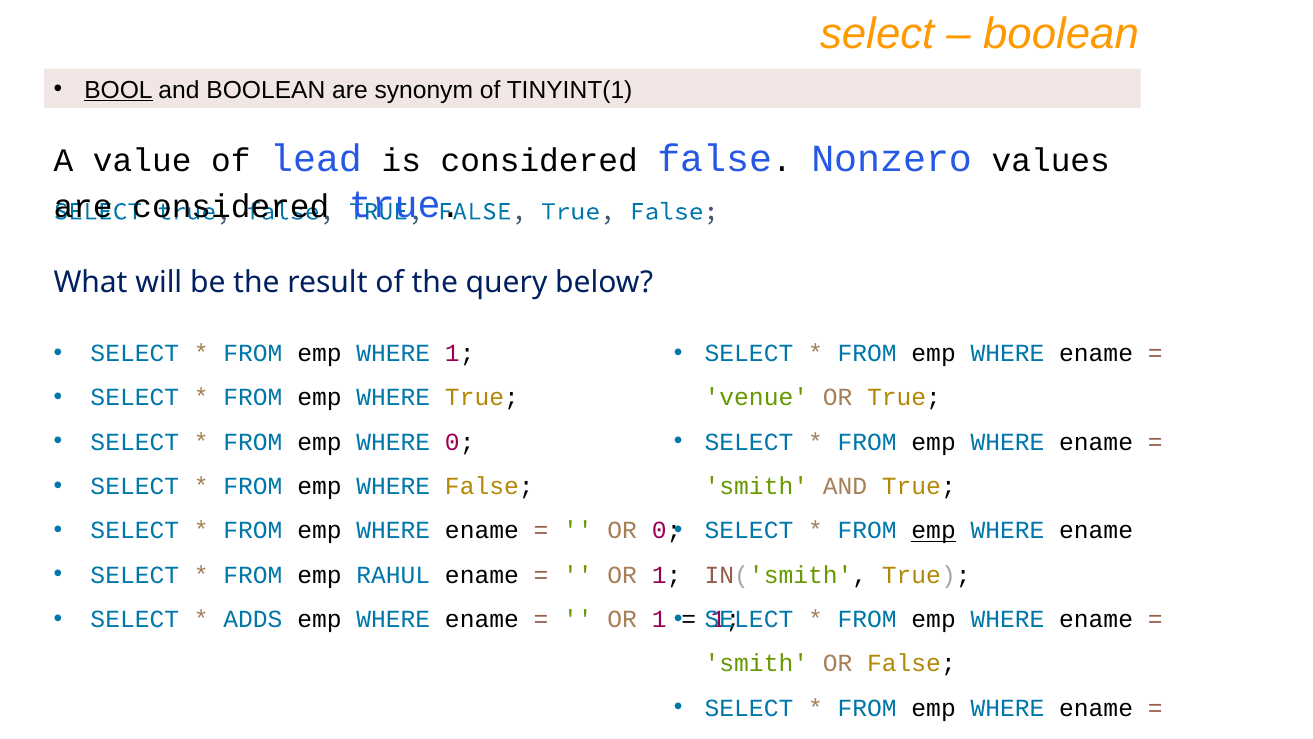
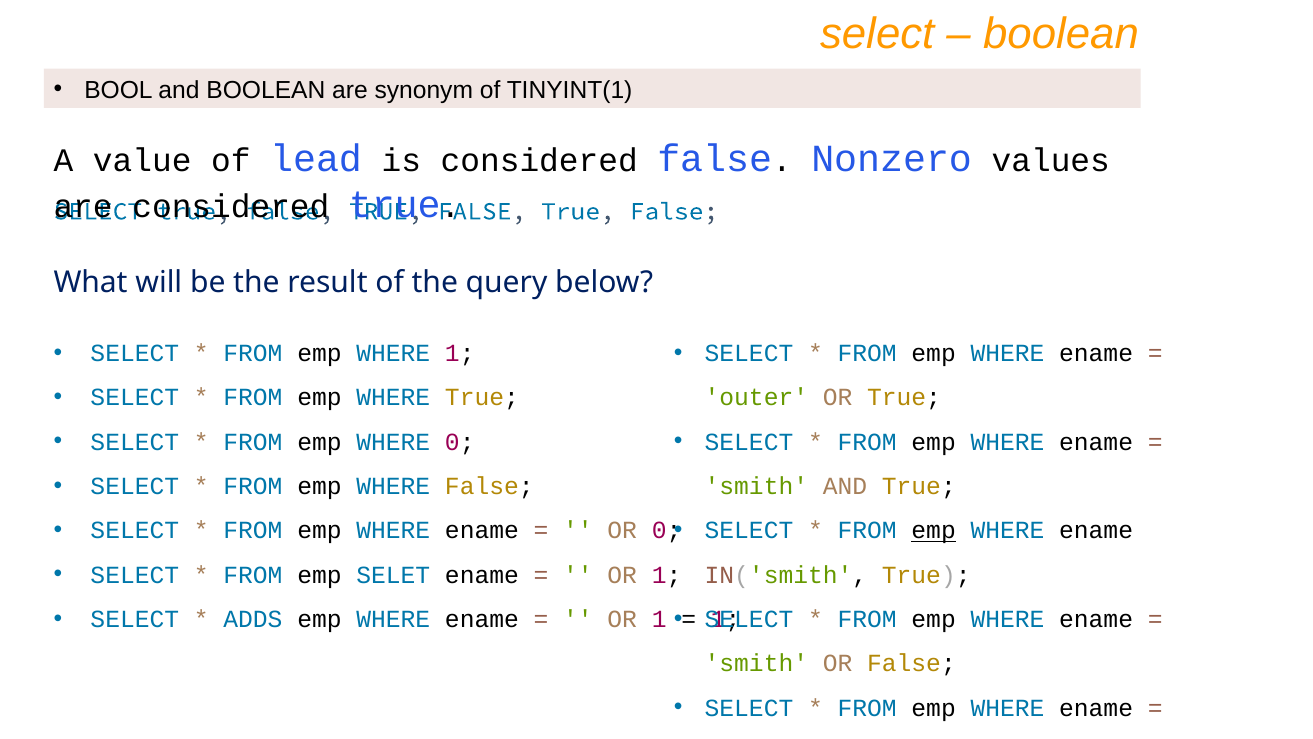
BOOL underline: present -> none
venue: venue -> outer
RAHUL: RAHUL -> SELET
